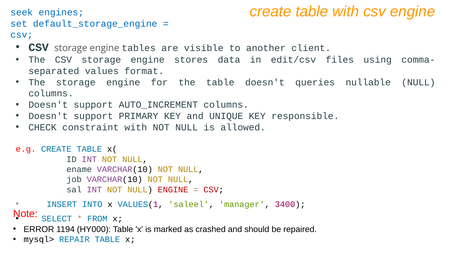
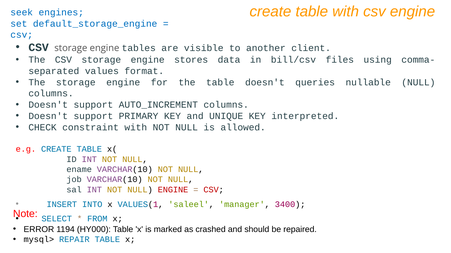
edit/csv: edit/csv -> bill/csv
responsible: responsible -> interpreted
